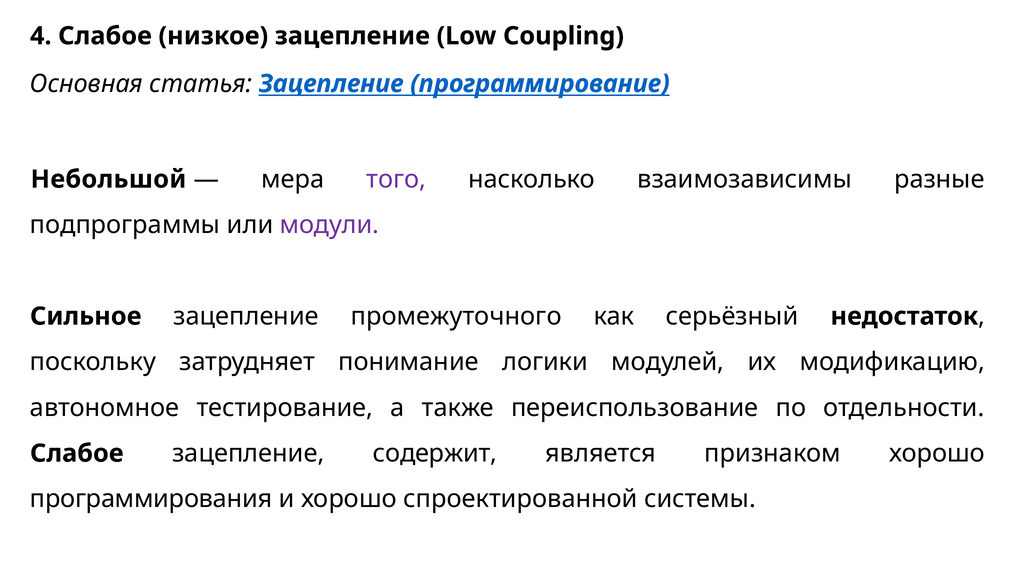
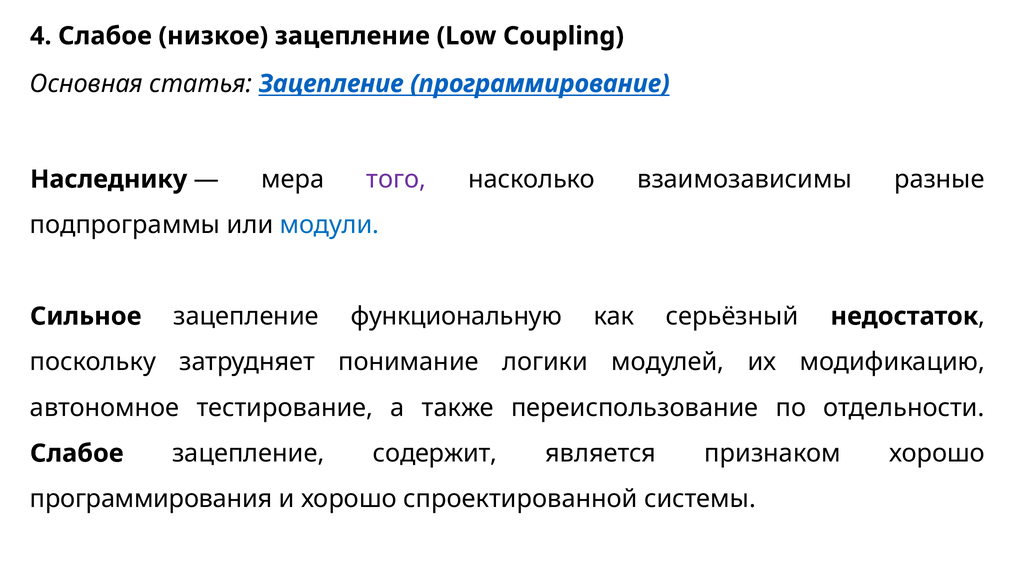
Небольшой: Небольшой -> Наследнику
модули colour: purple -> blue
промежуточного: промежуточного -> функциональную
